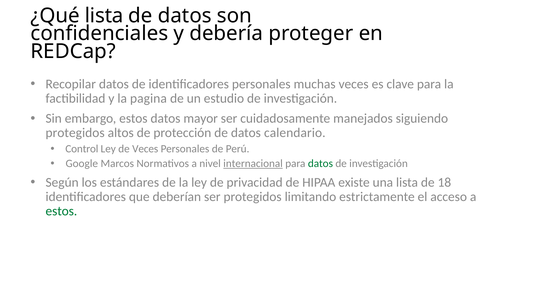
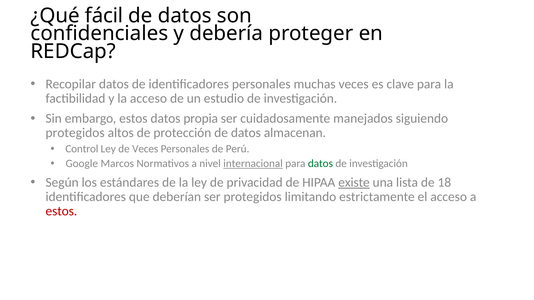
¿Qué lista: lista -> fácil
la pagina: pagina -> acceso
mayor: mayor -> propia
calendario: calendario -> almacenan
existe underline: none -> present
estos at (61, 211) colour: green -> red
